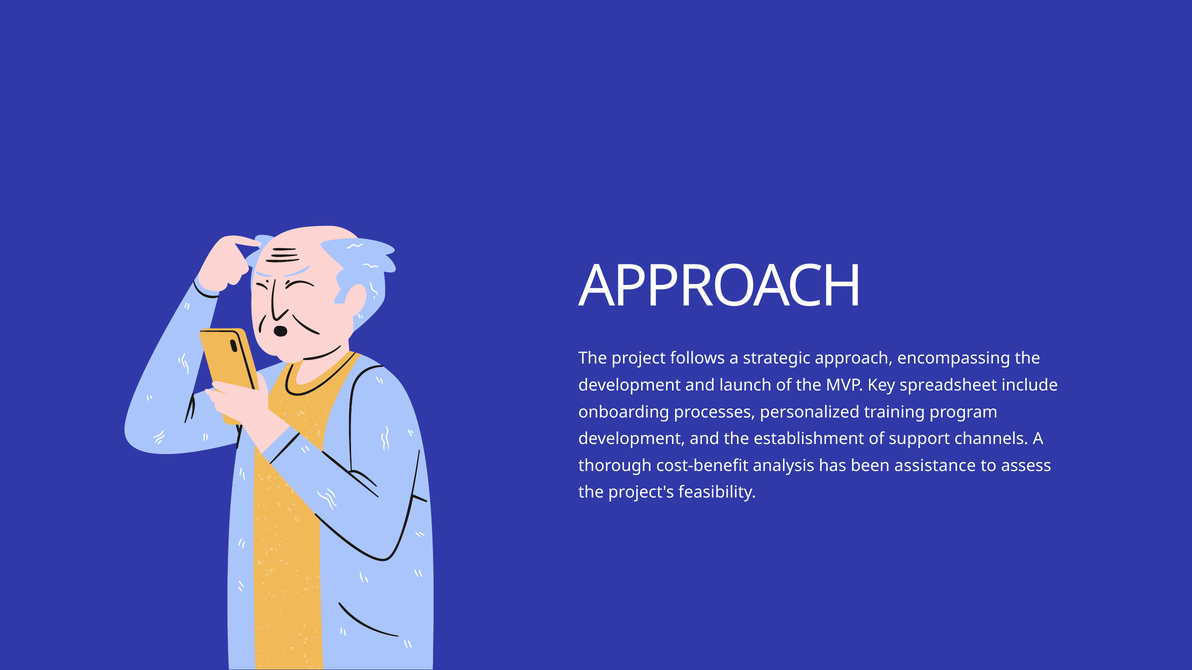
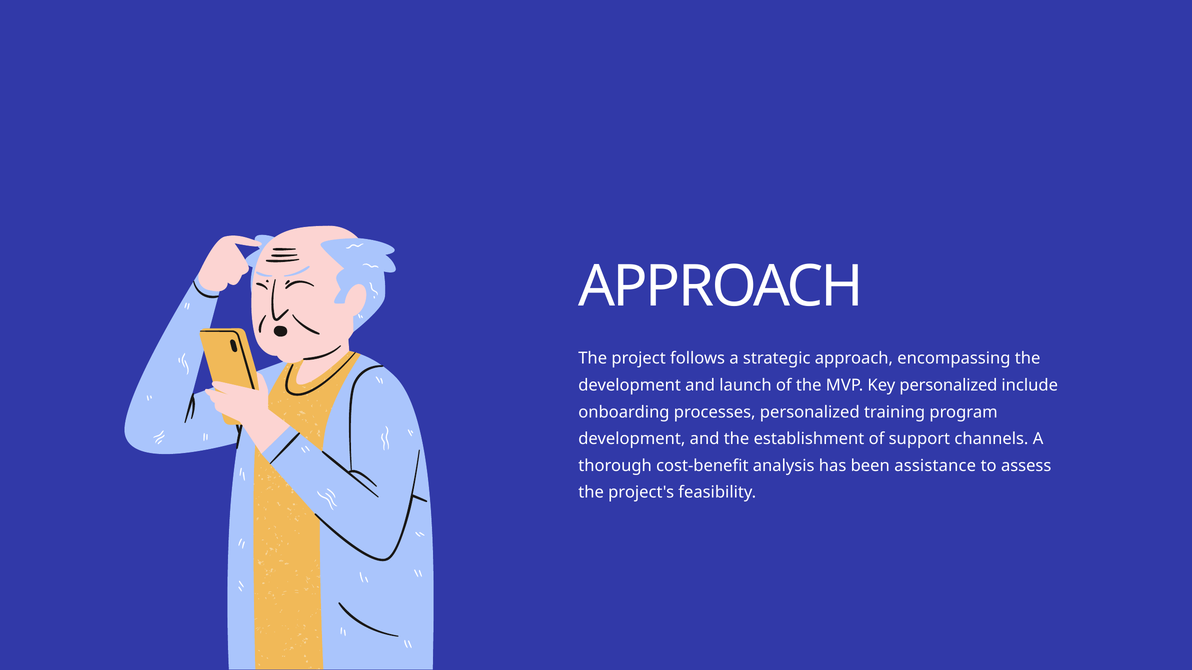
Key spreadsheet: spreadsheet -> personalized
